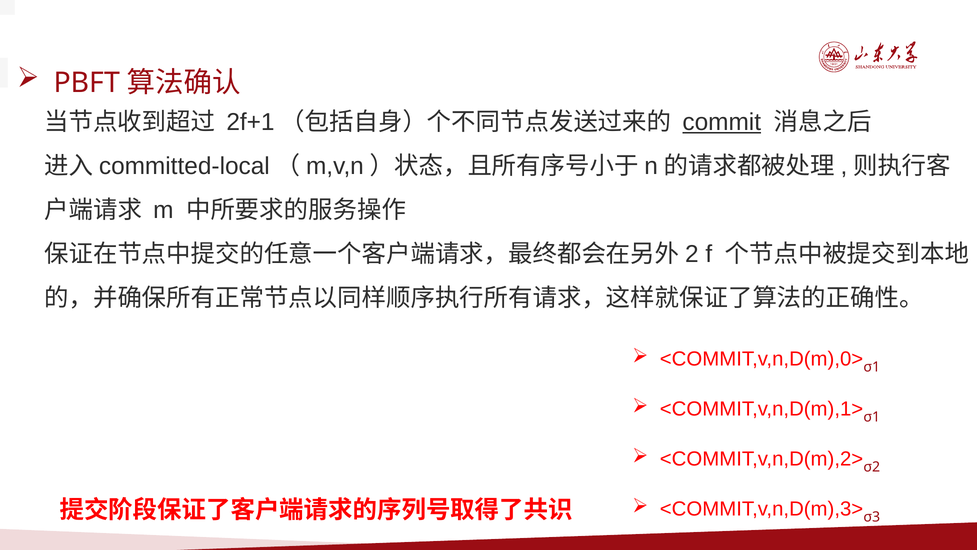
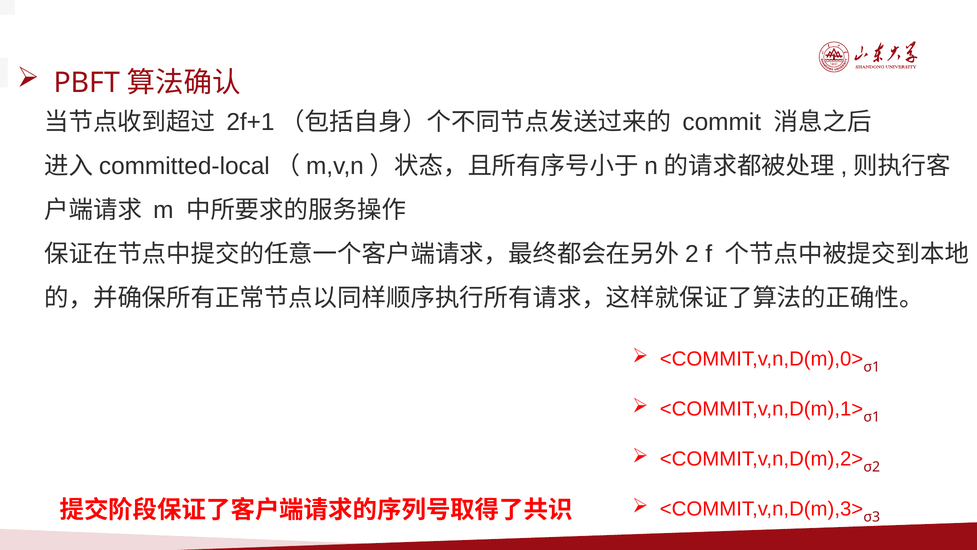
commit underline: present -> none
